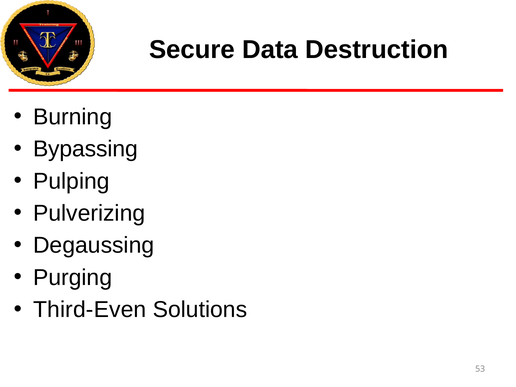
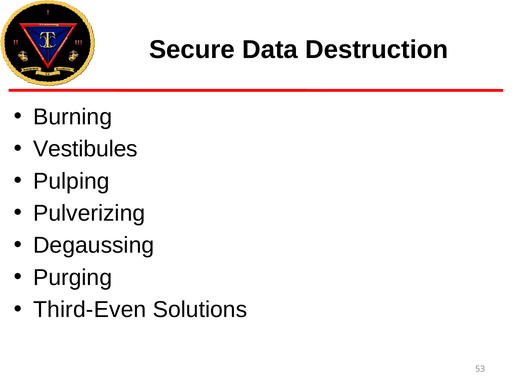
Bypassing: Bypassing -> Vestibules
